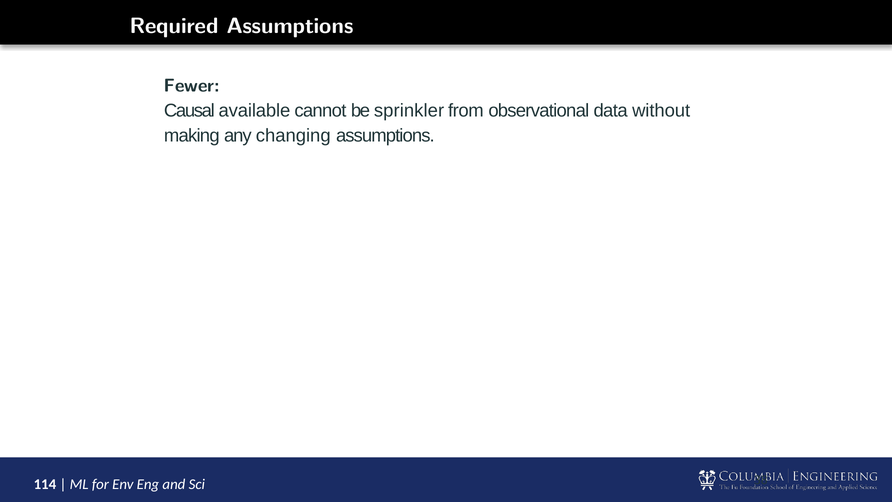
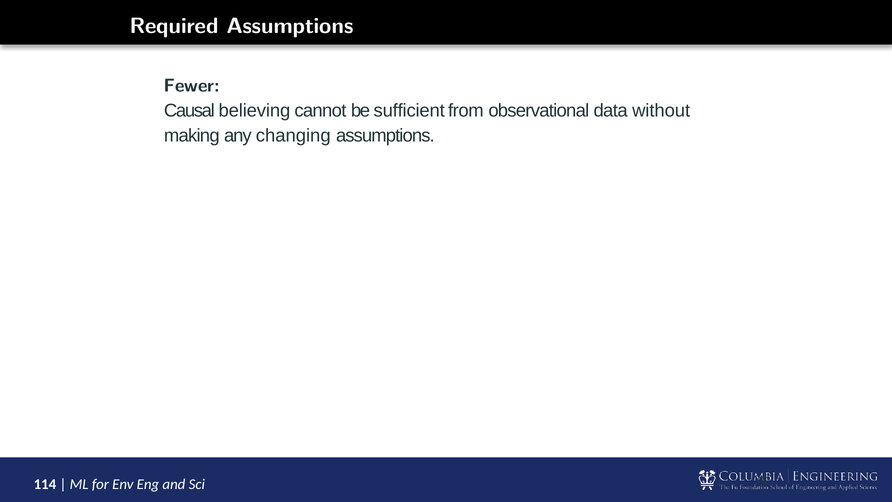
available: available -> believing
sprinkler: sprinkler -> sufficient
